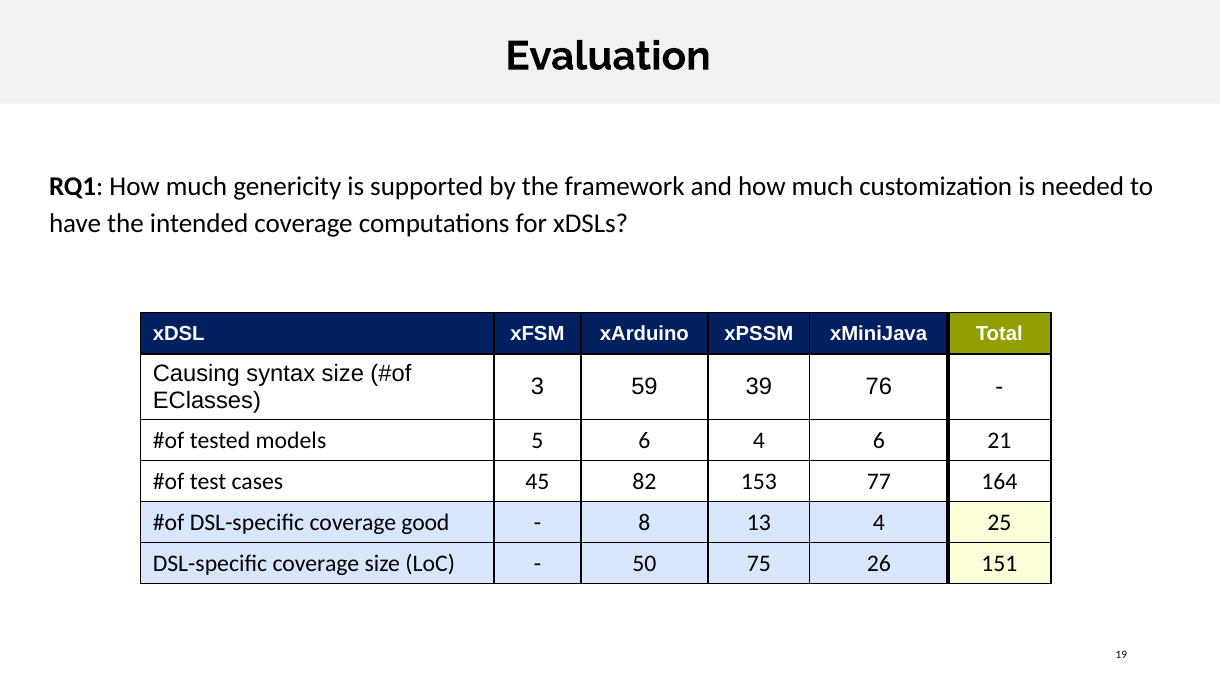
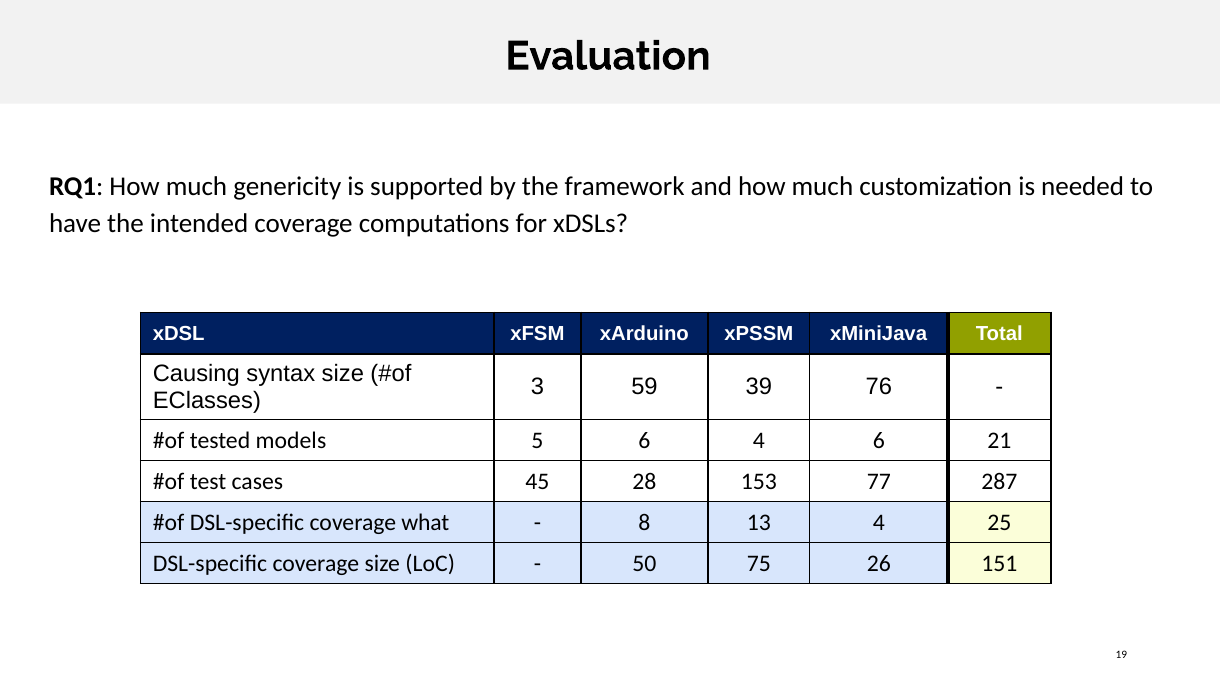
82: 82 -> 28
164: 164 -> 287
good: good -> what
